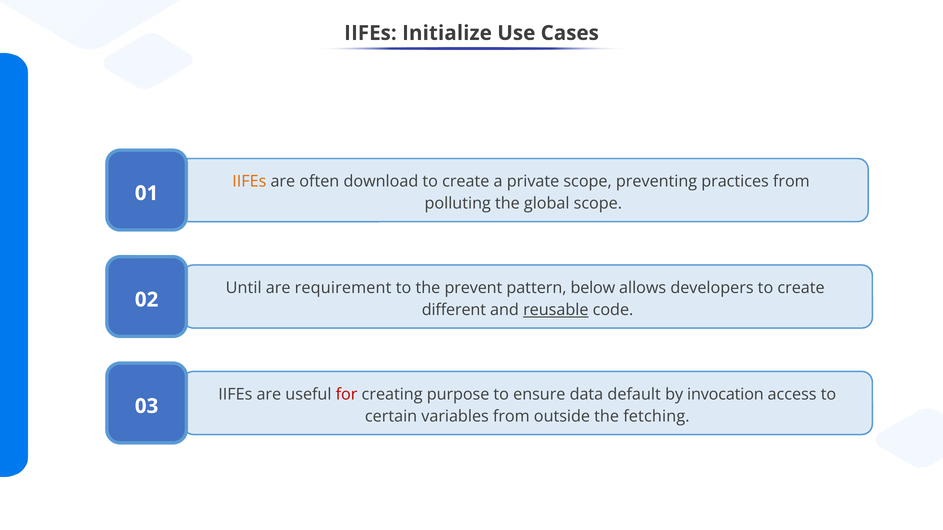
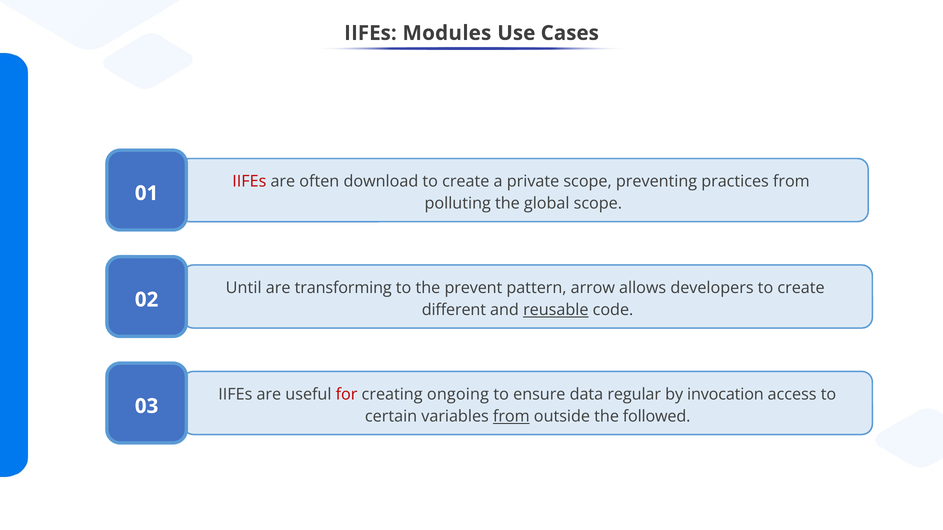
Initialize: Initialize -> Modules
IIFEs at (249, 182) colour: orange -> red
requirement: requirement -> transforming
below: below -> arrow
purpose: purpose -> ongoing
default: default -> regular
from at (511, 417) underline: none -> present
fetching: fetching -> followed
